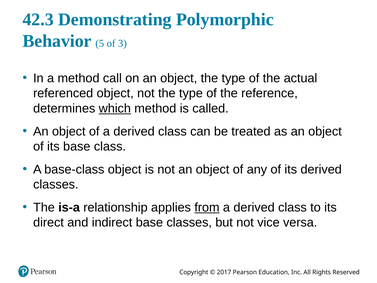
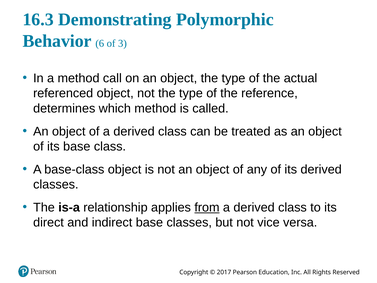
42.3: 42.3 -> 16.3
5: 5 -> 6
which underline: present -> none
